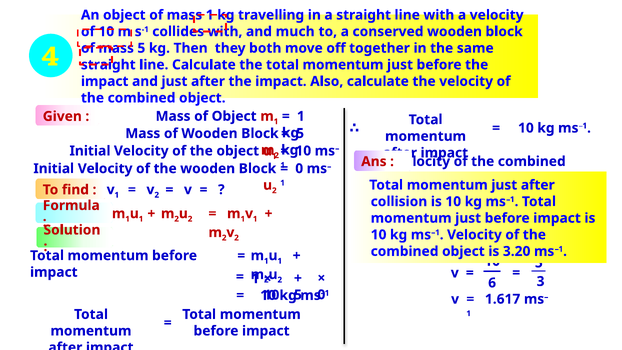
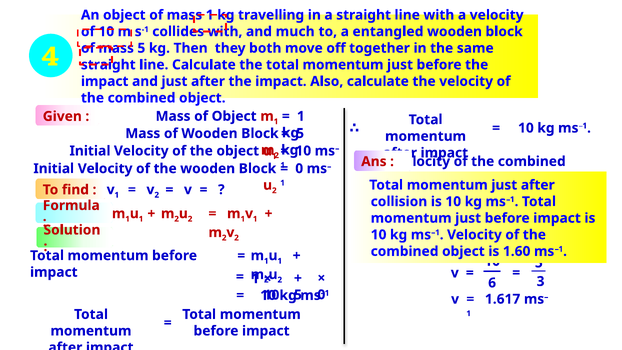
conserved: conserved -> entangled
3.20: 3.20 -> 1.60
